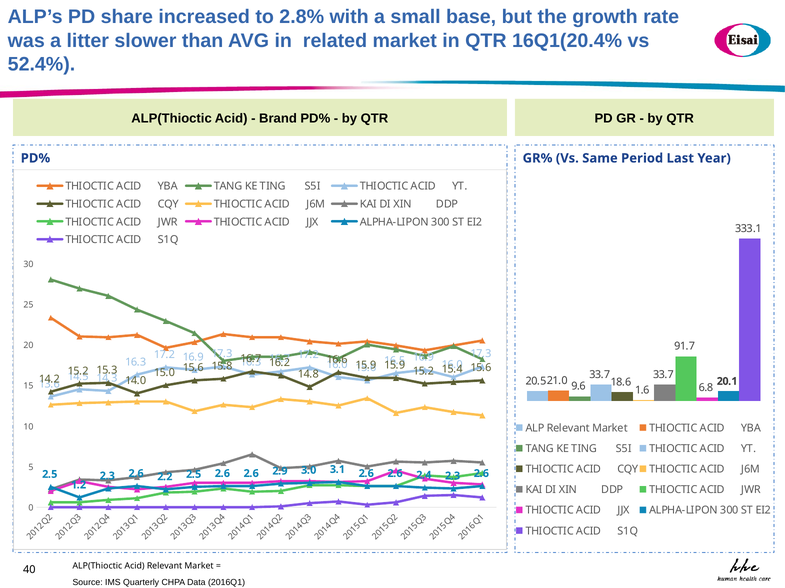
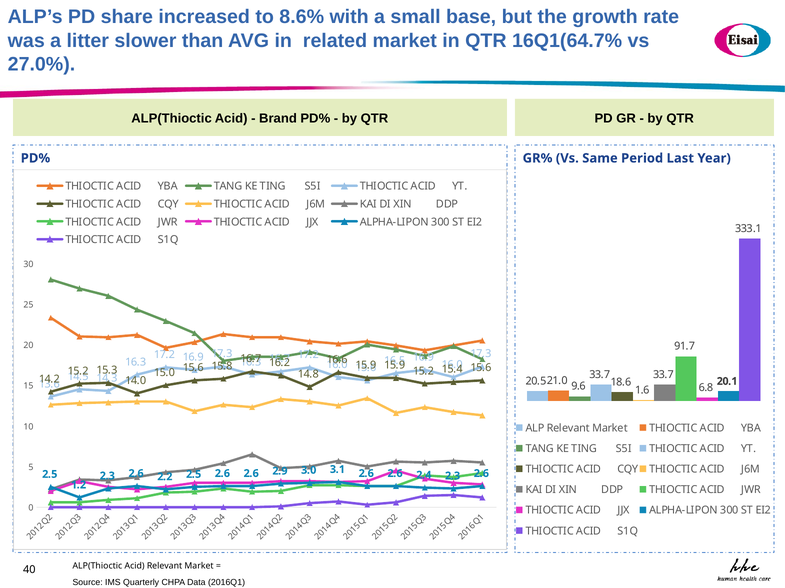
2.8%: 2.8% -> 8.6%
16Q1(20.4%: 16Q1(20.4% -> 16Q1(64.7%
52.4%: 52.4% -> 27.0%
